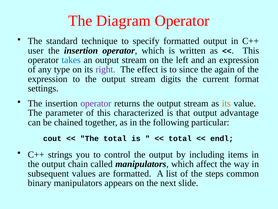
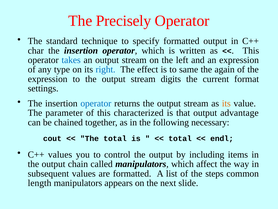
Diagram: Diagram -> Precisely
user: user -> char
right colour: purple -> blue
since: since -> same
operator at (96, 103) colour: purple -> blue
particular: particular -> necessary
C++ strings: strings -> values
binary: binary -> length
